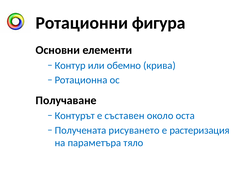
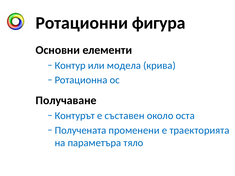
обемно: обемно -> модела
рисуването: рисуването -> променени
растеризация: растеризация -> траекторията
